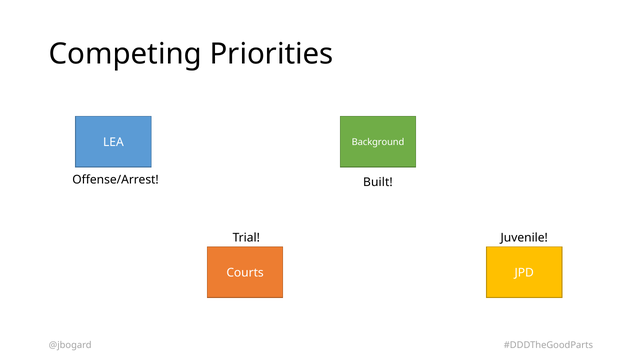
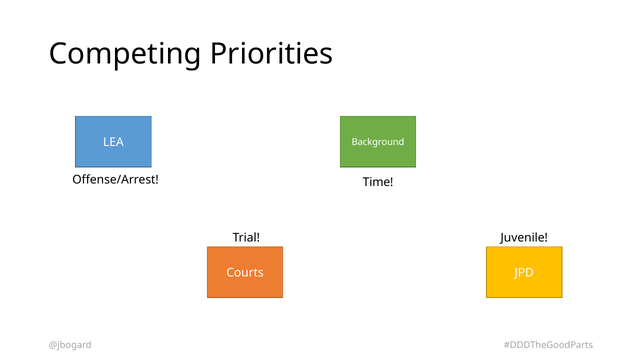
Built: Built -> Time
